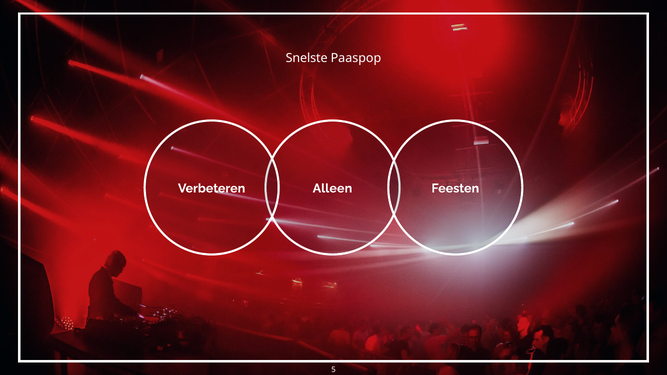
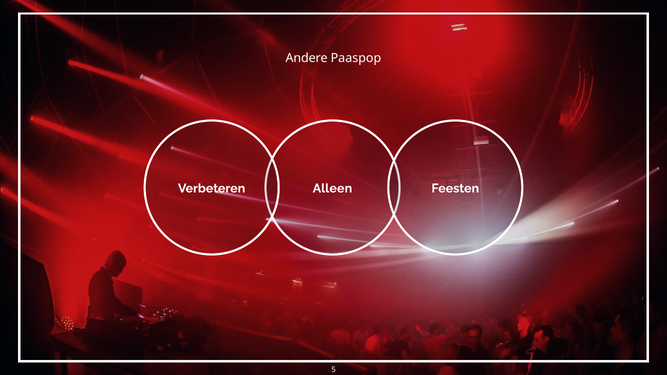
Snelste: Snelste -> Andere
